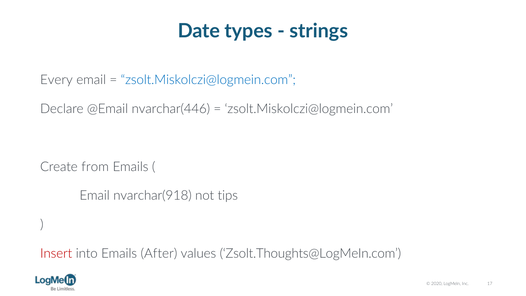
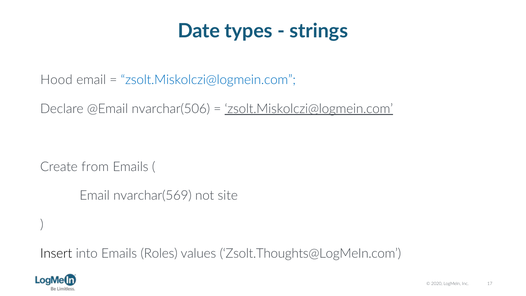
Every: Every -> Hood
nvarchar(446: nvarchar(446 -> nvarchar(506
zsolt.Miskolczi@logmein.com at (309, 109) underline: none -> present
nvarchar(918: nvarchar(918 -> nvarchar(569
tips: tips -> site
Insert colour: red -> black
After: After -> Roles
